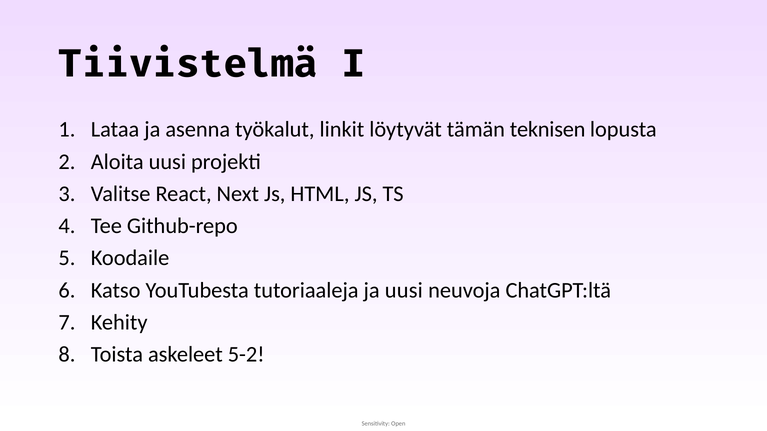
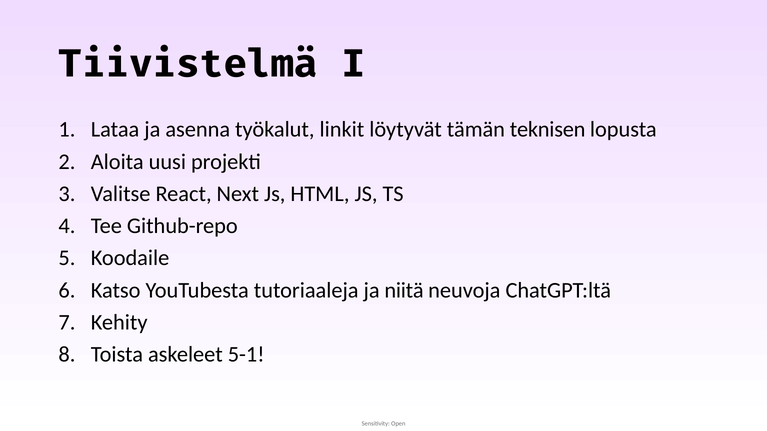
ja uusi: uusi -> niitä
5-2: 5-2 -> 5-1
